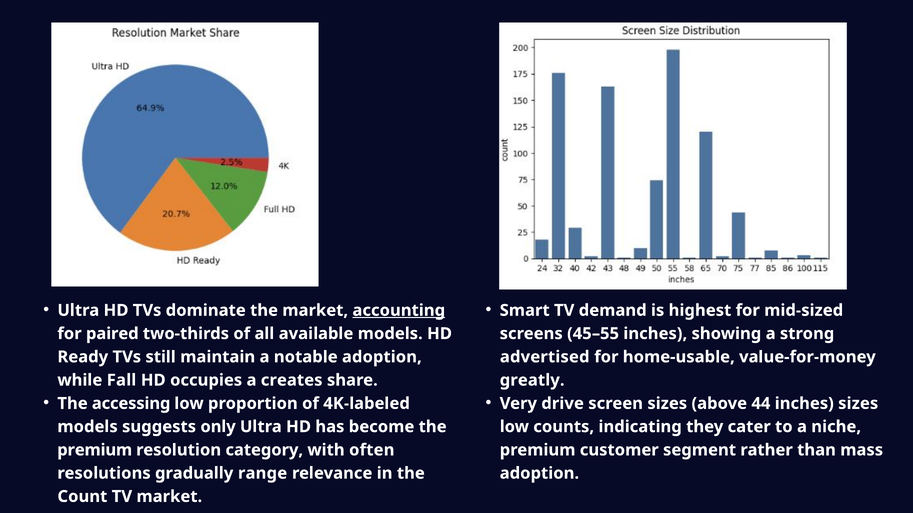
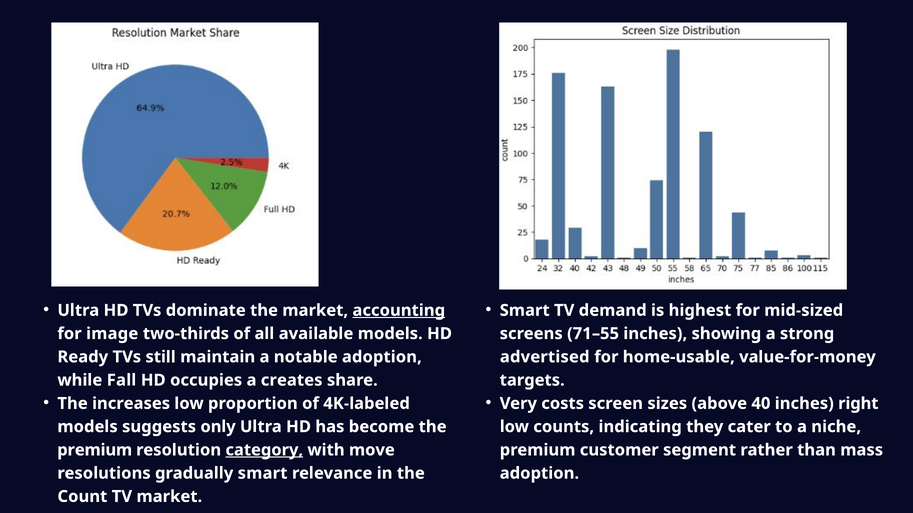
paired: paired -> image
45–55: 45–55 -> 71–55
greatly: greatly -> targets
accessing: accessing -> increases
drive: drive -> costs
44: 44 -> 40
inches sizes: sizes -> right
category underline: none -> present
often: often -> move
gradually range: range -> smart
